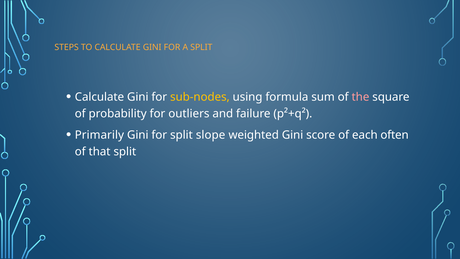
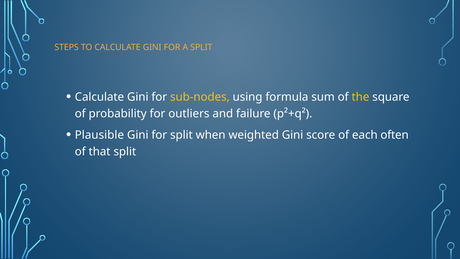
the colour: pink -> yellow
Primarily: Primarily -> Plausible
slope: slope -> when
